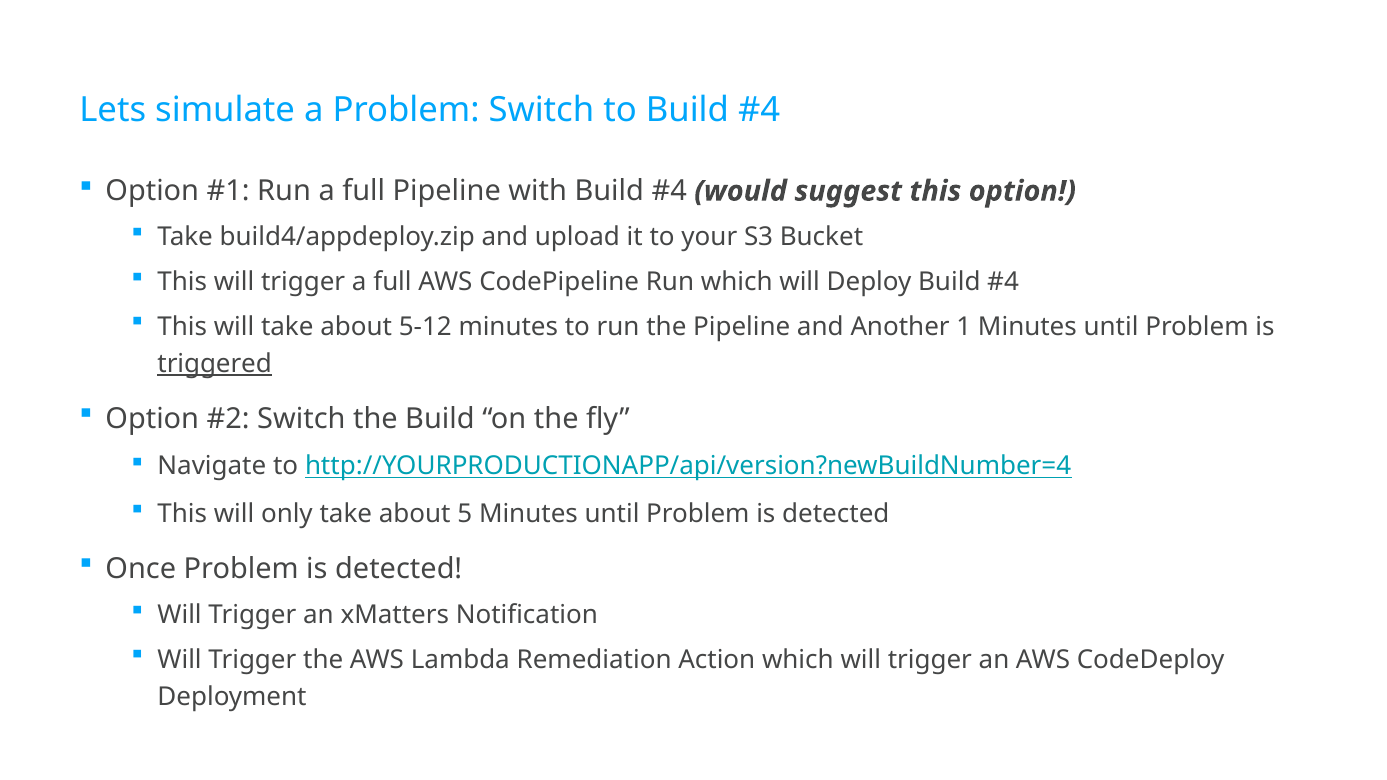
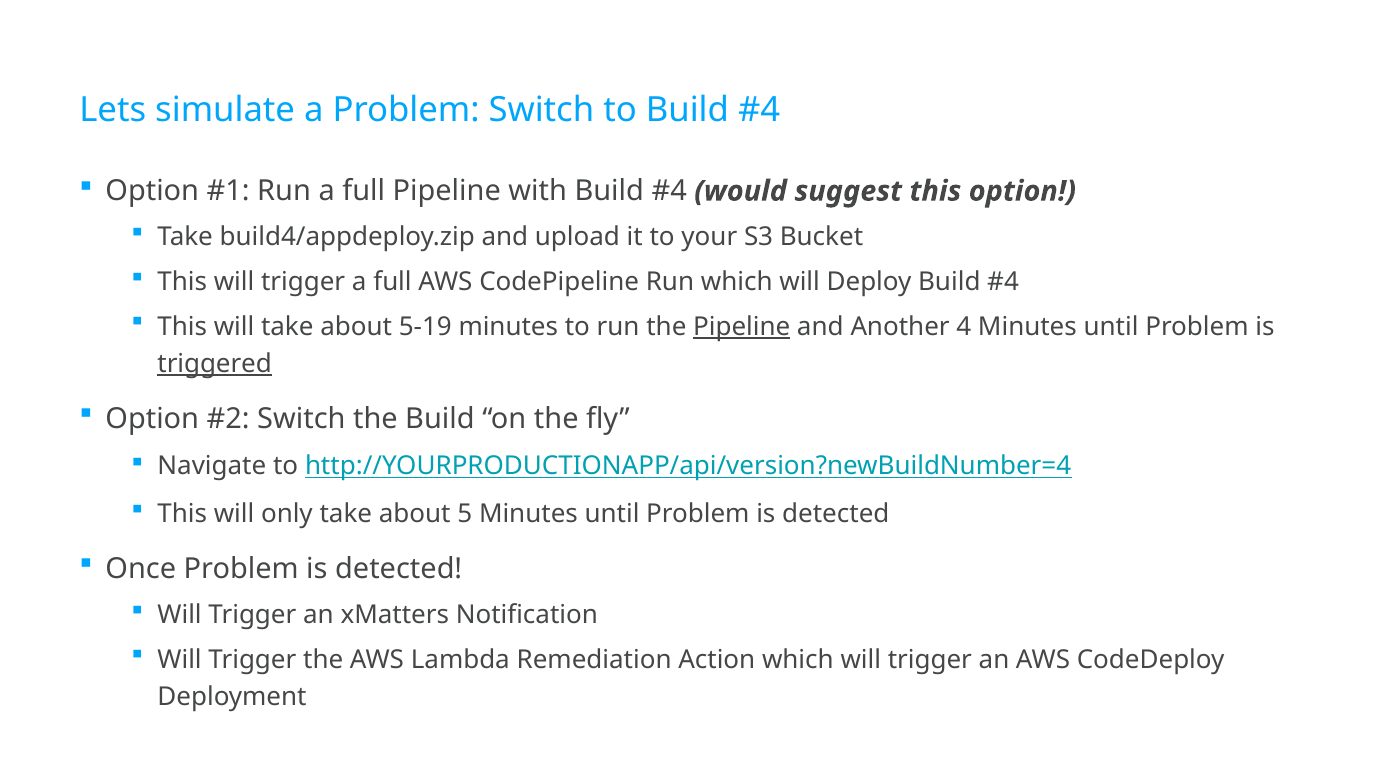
5-12: 5-12 -> 5-19
Pipeline at (742, 327) underline: none -> present
1: 1 -> 4
